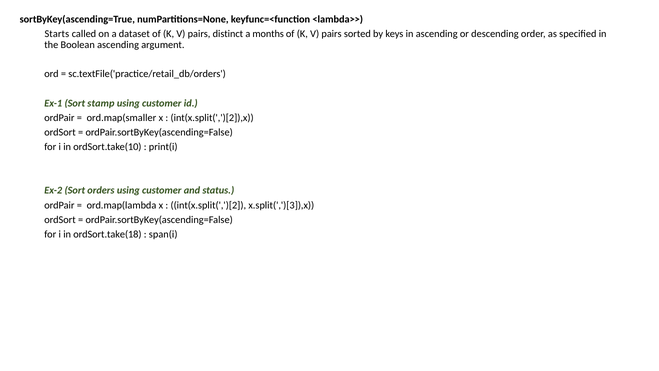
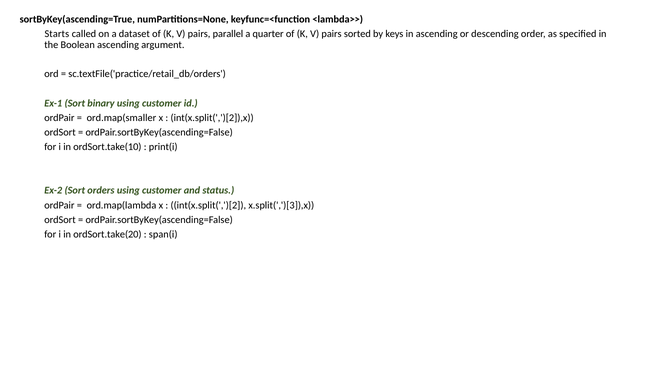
distinct: distinct -> parallel
months: months -> quarter
stamp: stamp -> binary
ordSort.take(18: ordSort.take(18 -> ordSort.take(20
